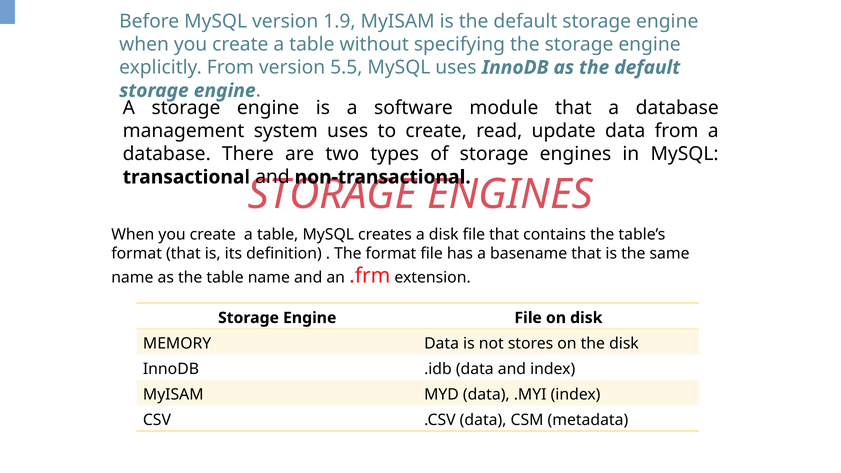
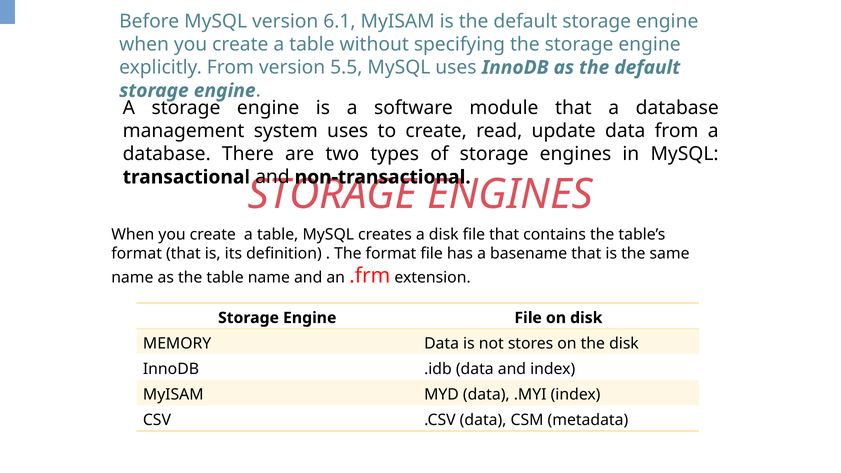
1.9: 1.9 -> 6.1
